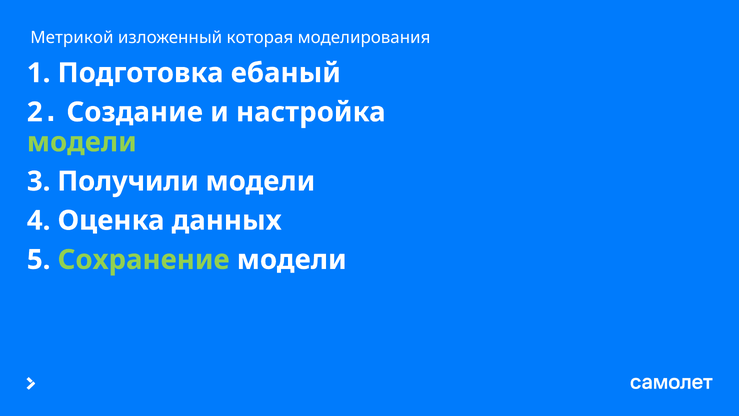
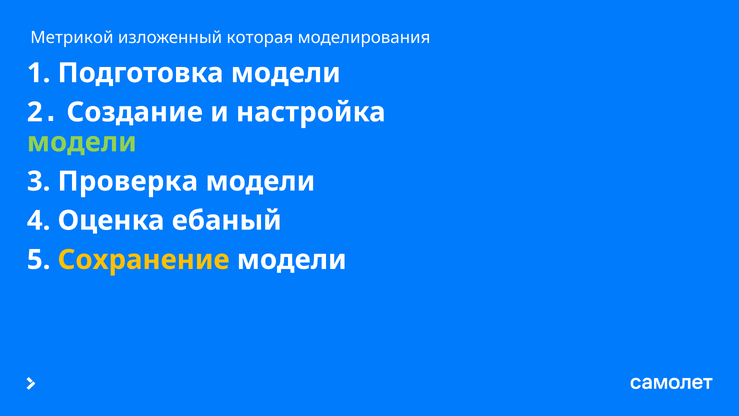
Подготовка ебаный: ебаный -> модели
Получили: Получили -> Проверка
данных: данных -> ебаный
Сохранение colour: light green -> yellow
